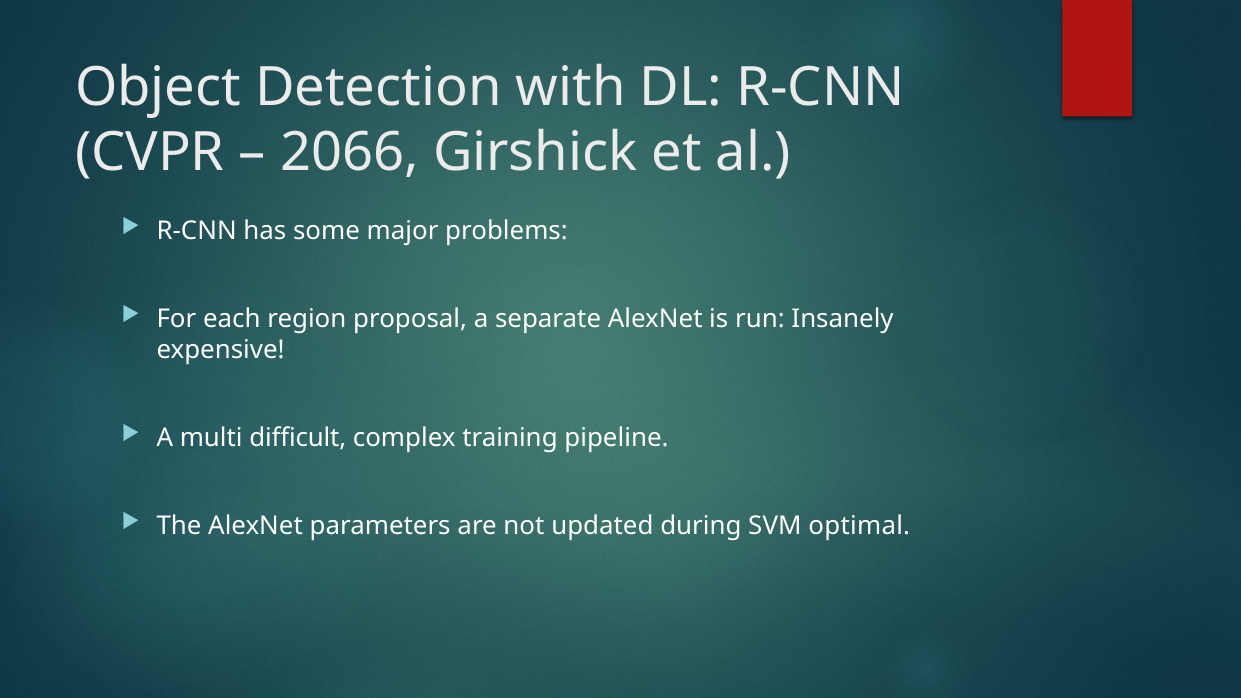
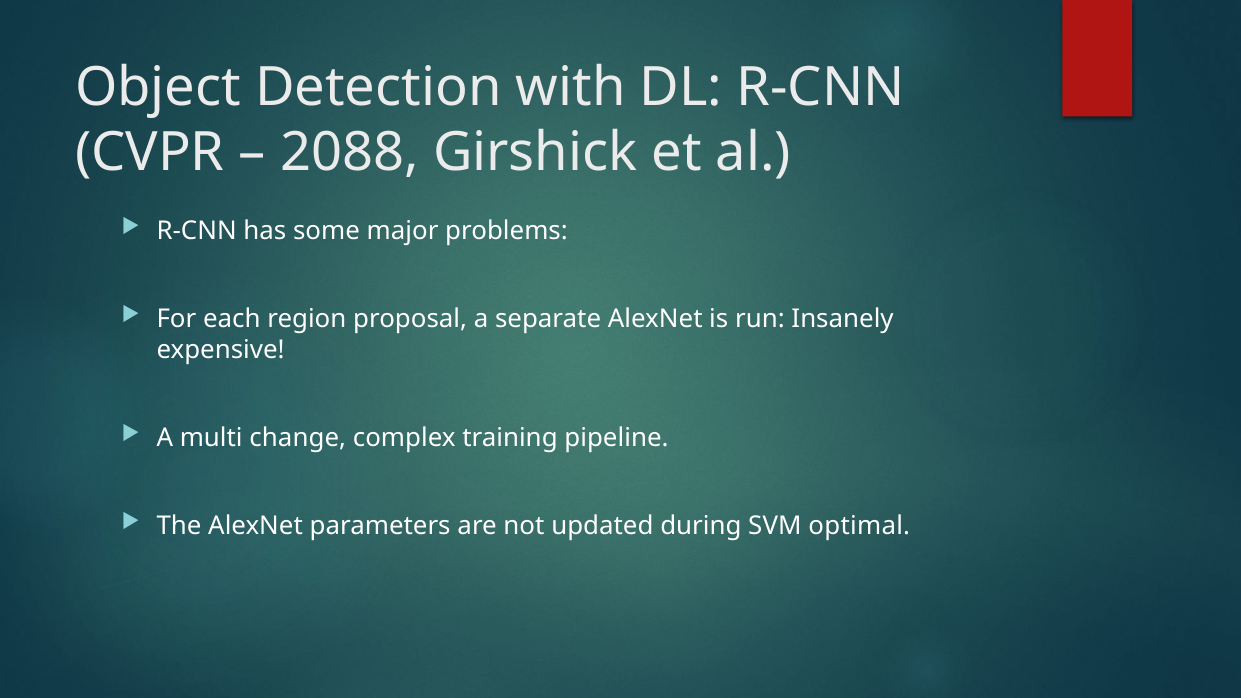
2066: 2066 -> 2088
difficult: difficult -> change
